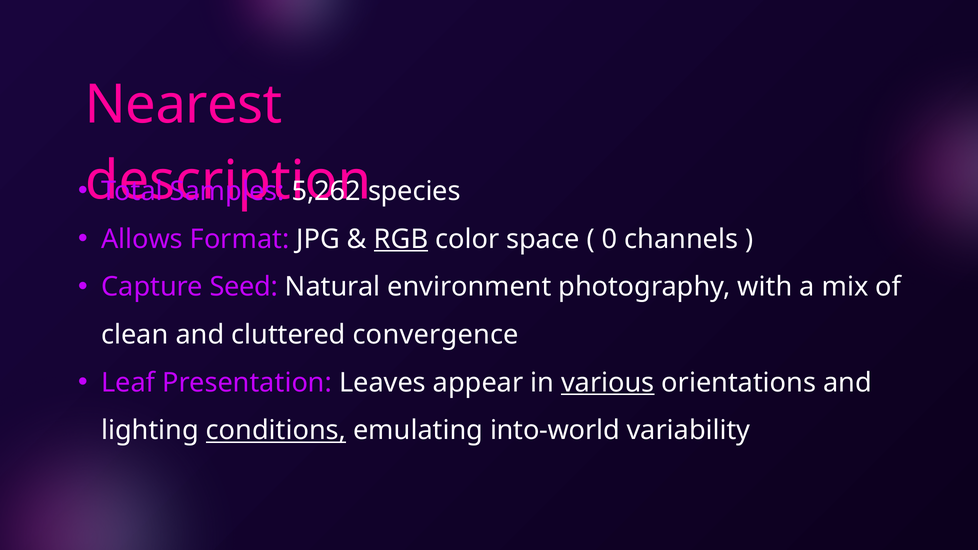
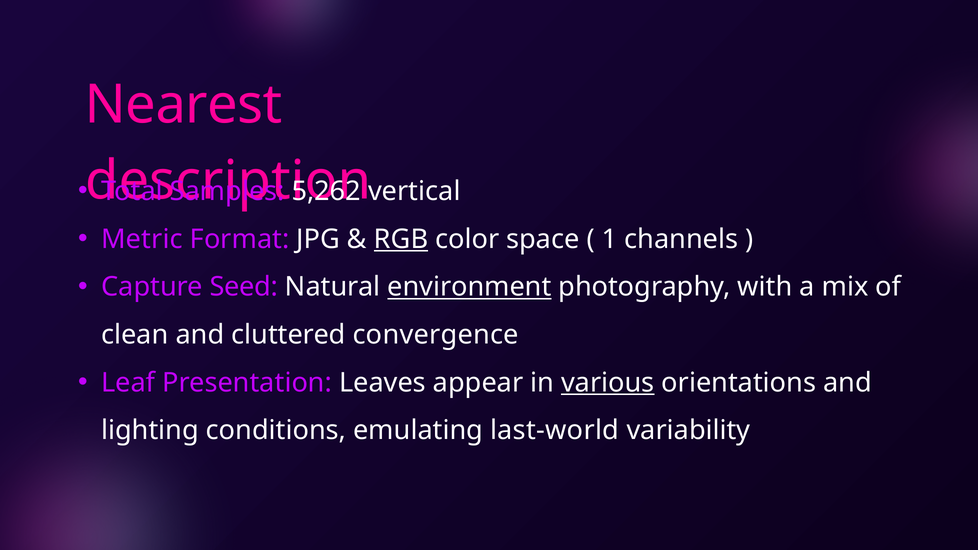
species: species -> vertical
Allows: Allows -> Metric
0: 0 -> 1
environment underline: none -> present
conditions underline: present -> none
into-world: into-world -> last-world
